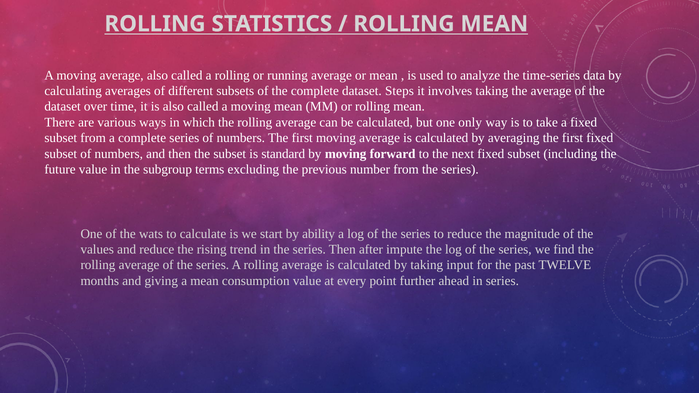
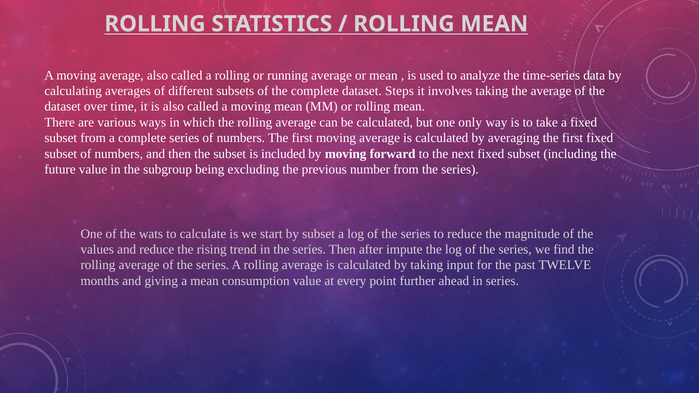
standard: standard -> included
terms: terms -> being
by ability: ability -> subset
